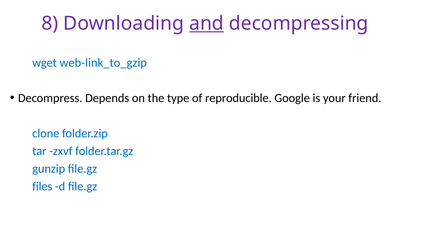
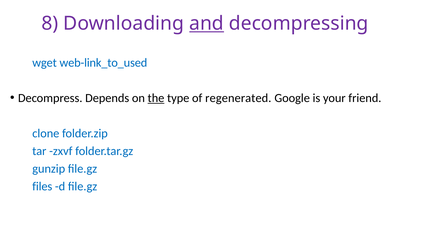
web-link_to_gzip: web-link_to_gzip -> web-link_to_used
the underline: none -> present
reproducible: reproducible -> regenerated
